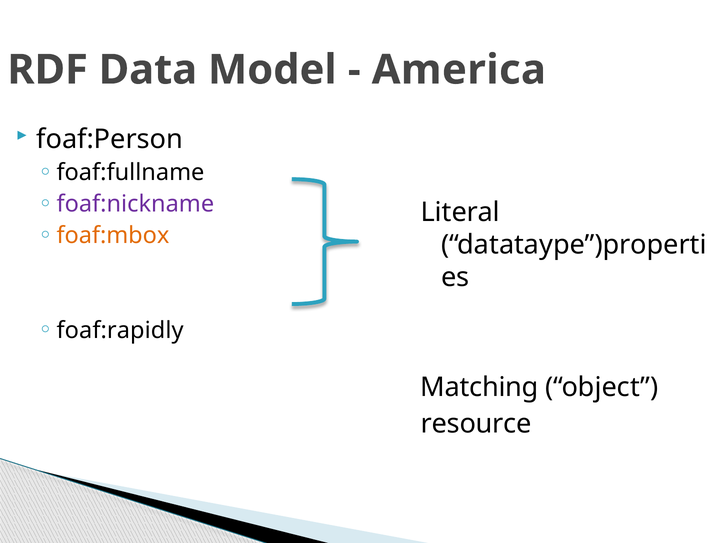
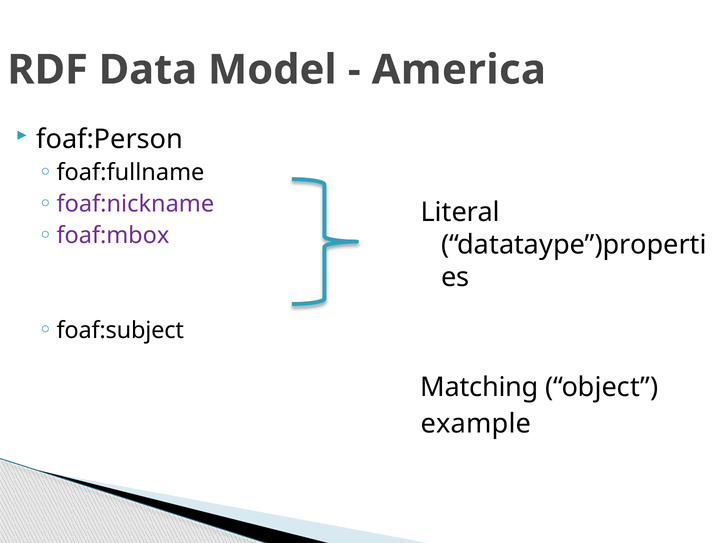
foaf:mbox colour: orange -> purple
foaf:rapidly: foaf:rapidly -> foaf:subject
resource: resource -> example
